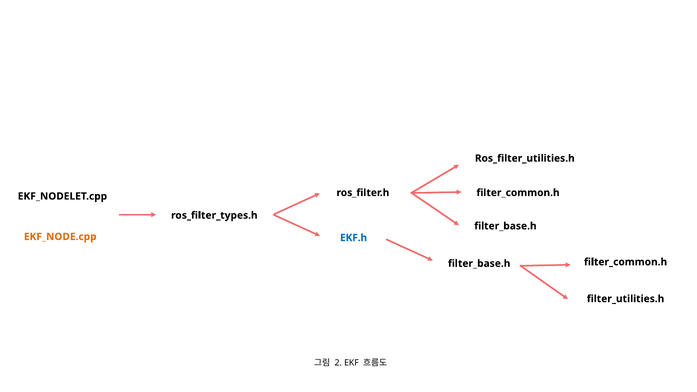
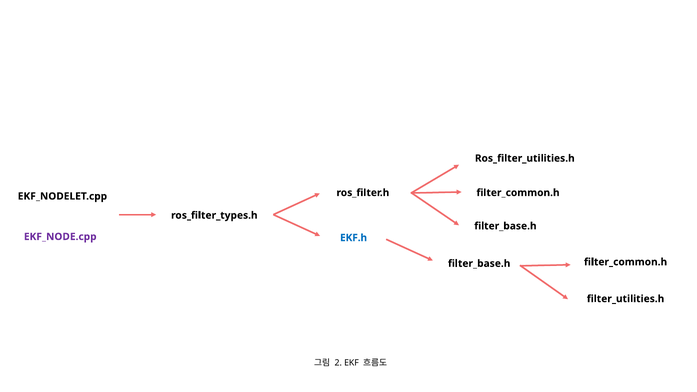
EKF_NODE.cpp colour: orange -> purple
